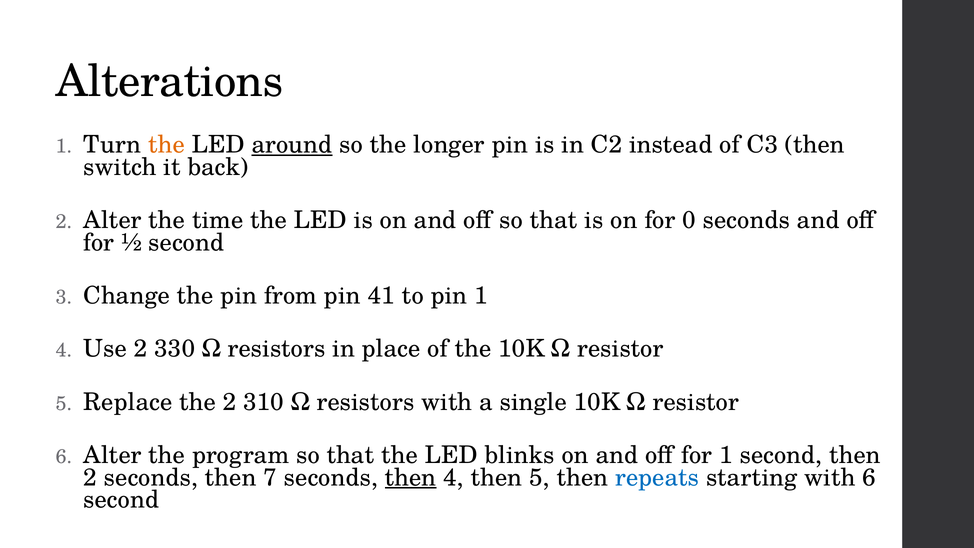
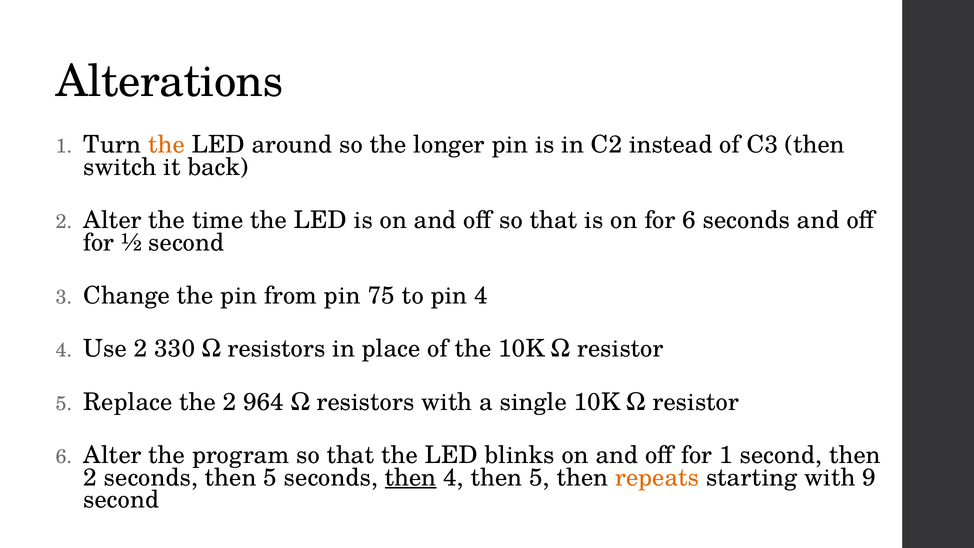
around underline: present -> none
for 0: 0 -> 6
41: 41 -> 75
pin 1: 1 -> 4
310: 310 -> 964
seconds then 7: 7 -> 5
repeats colour: blue -> orange
with 6: 6 -> 9
